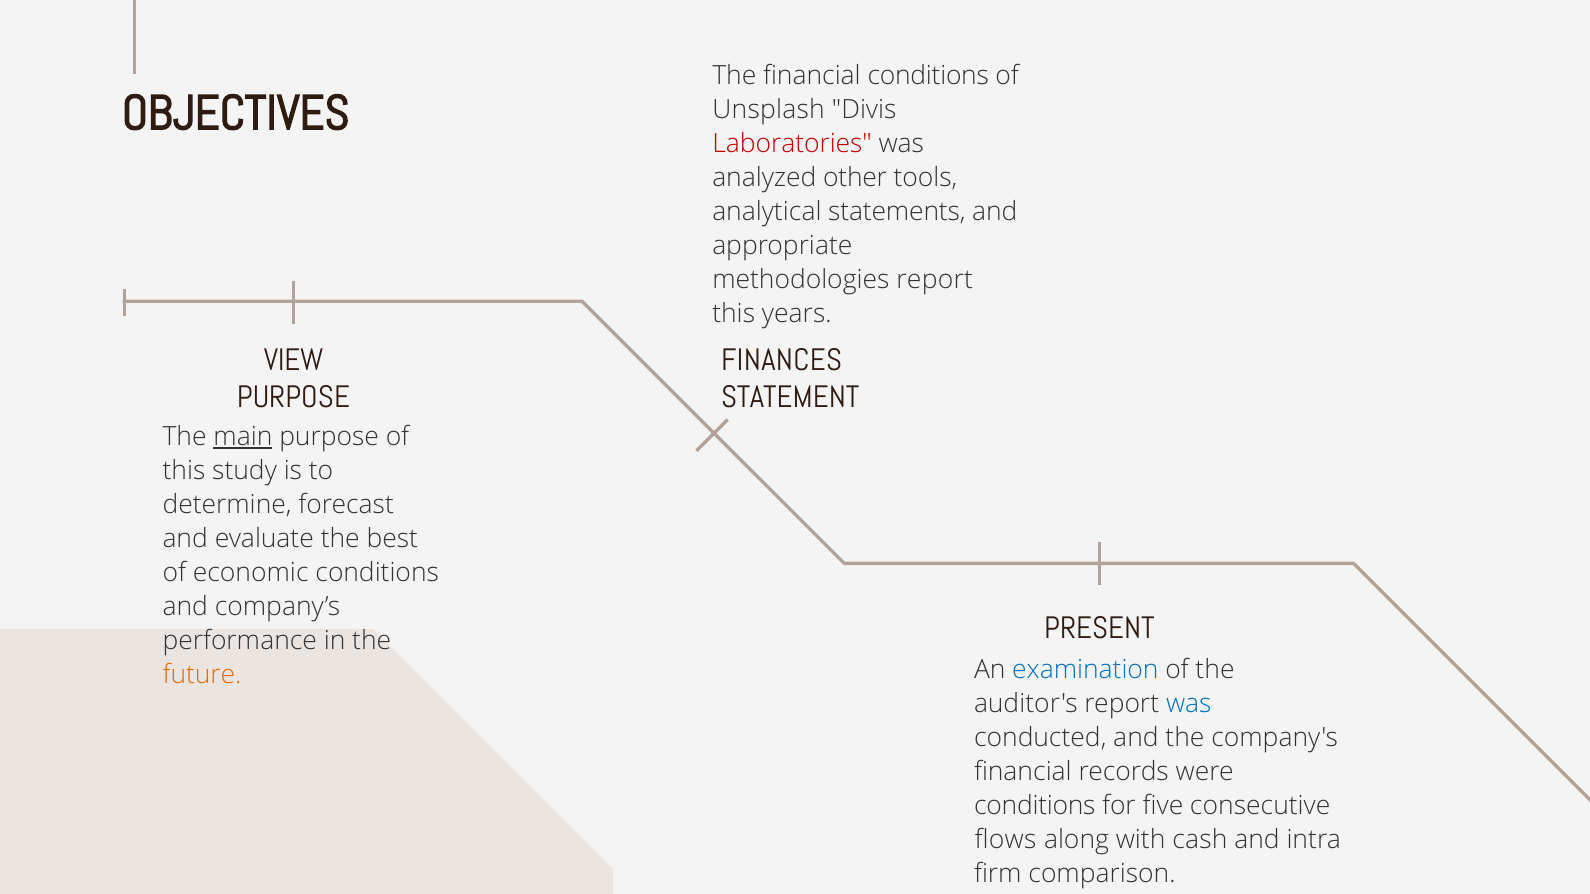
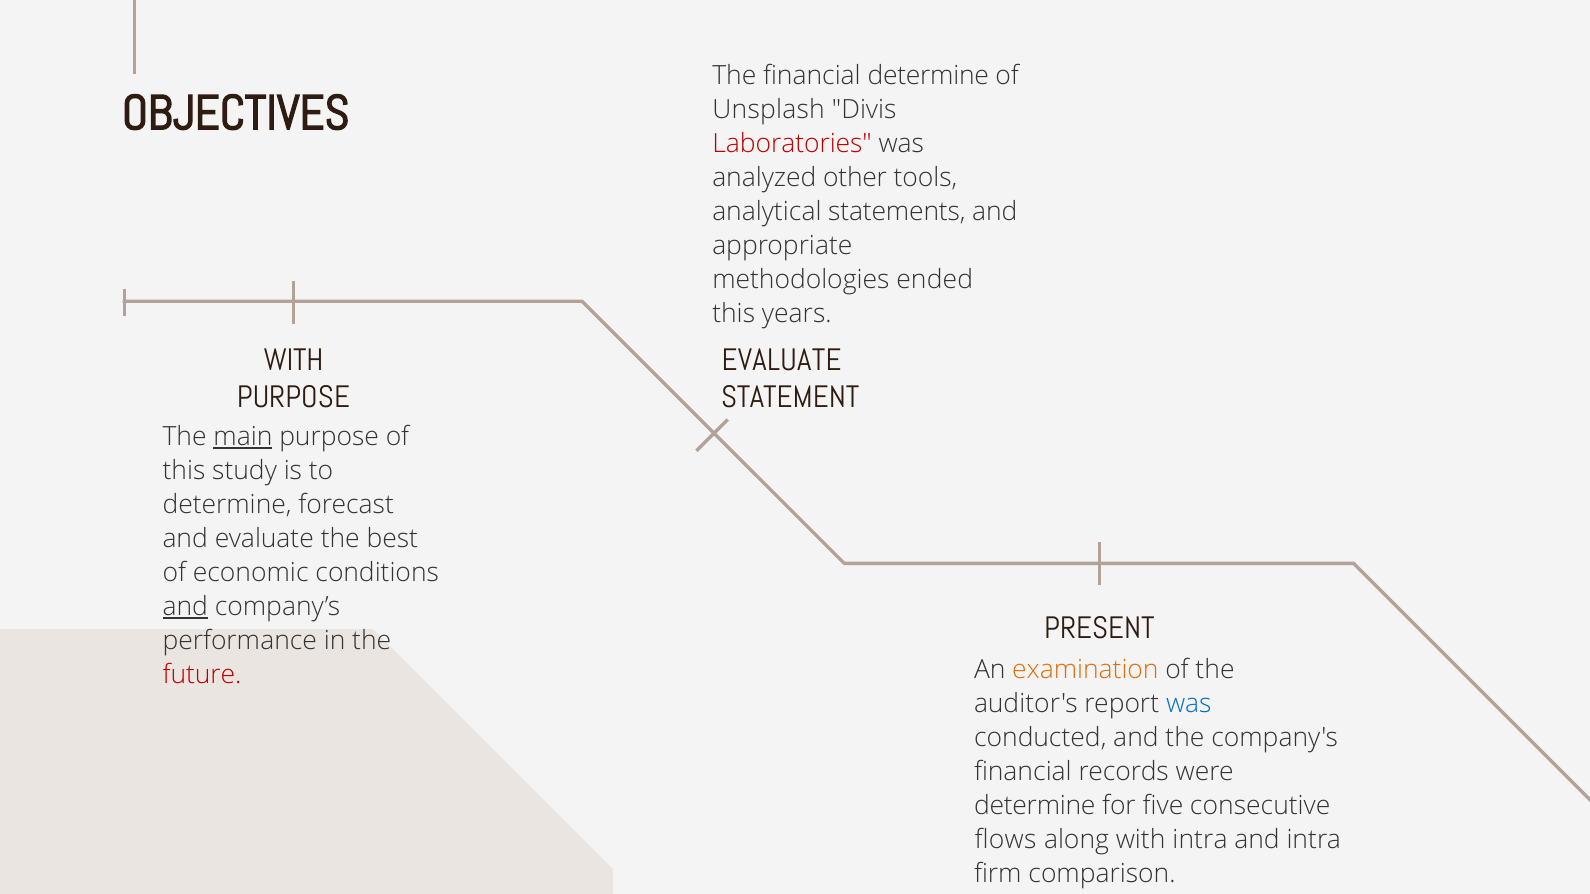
financial conditions: conditions -> determine
methodologies report: report -> ended
VIEW at (294, 360): VIEW -> WITH
FINANCES at (782, 360): FINANCES -> EVALUATE
and at (185, 607) underline: none -> present
examination colour: blue -> orange
future colour: orange -> red
conditions at (1035, 806): conditions -> determine
with cash: cash -> intra
